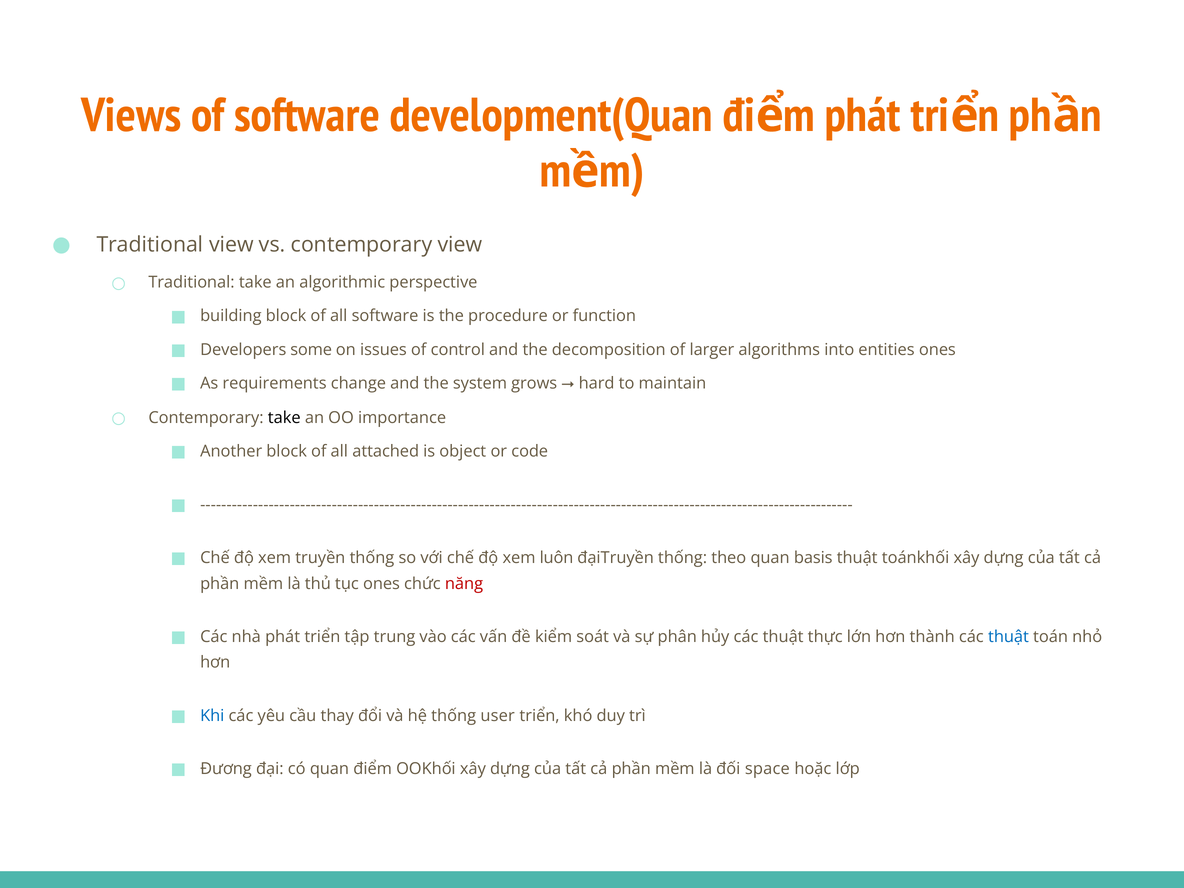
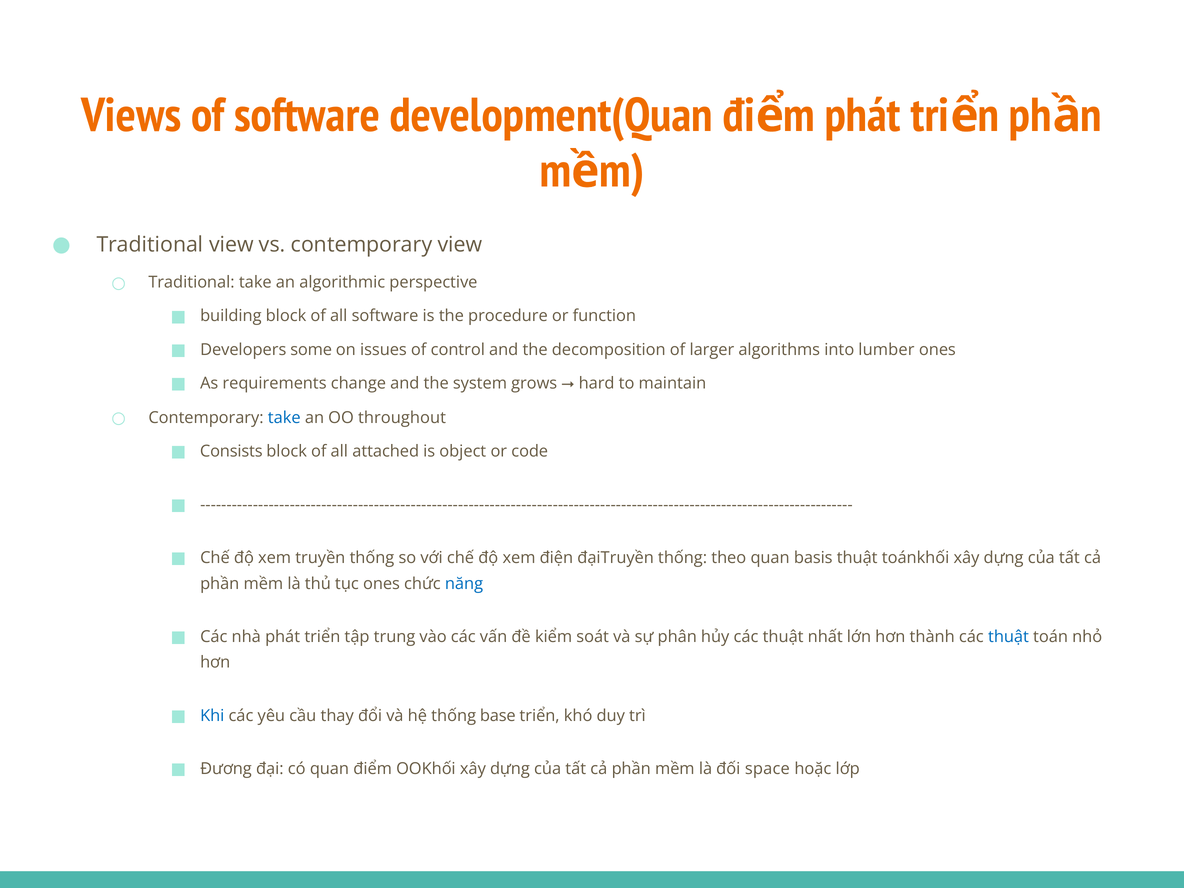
entities: entities -> lumber
take at (284, 418) colour: black -> blue
importance: importance -> throughout
Another: Another -> Consists
luôn: luôn -> điện
năng colour: red -> blue
thực: thực -> nhất
user: user -> base
